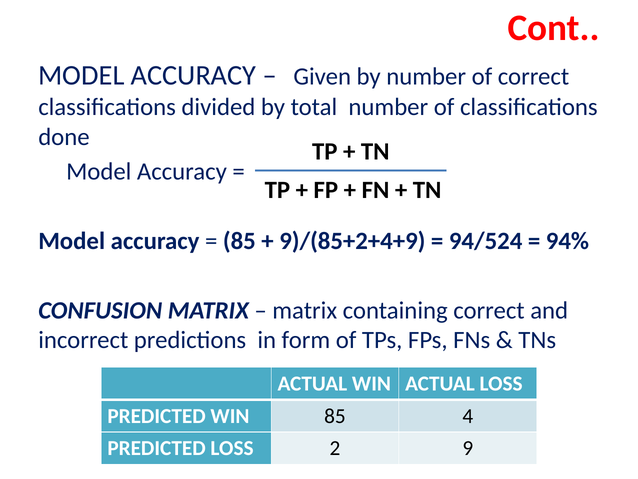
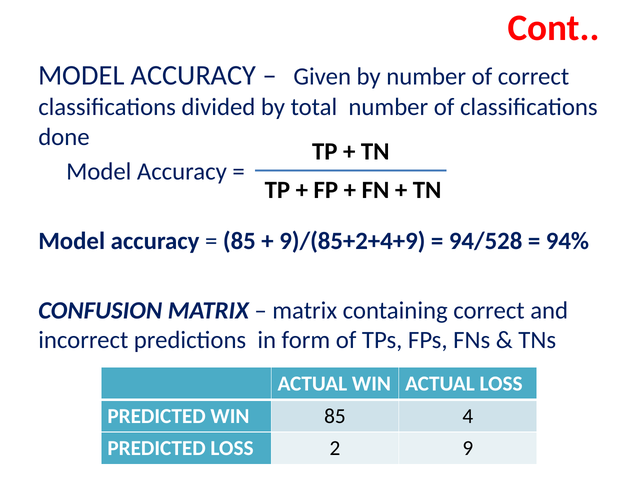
94/524: 94/524 -> 94/528
